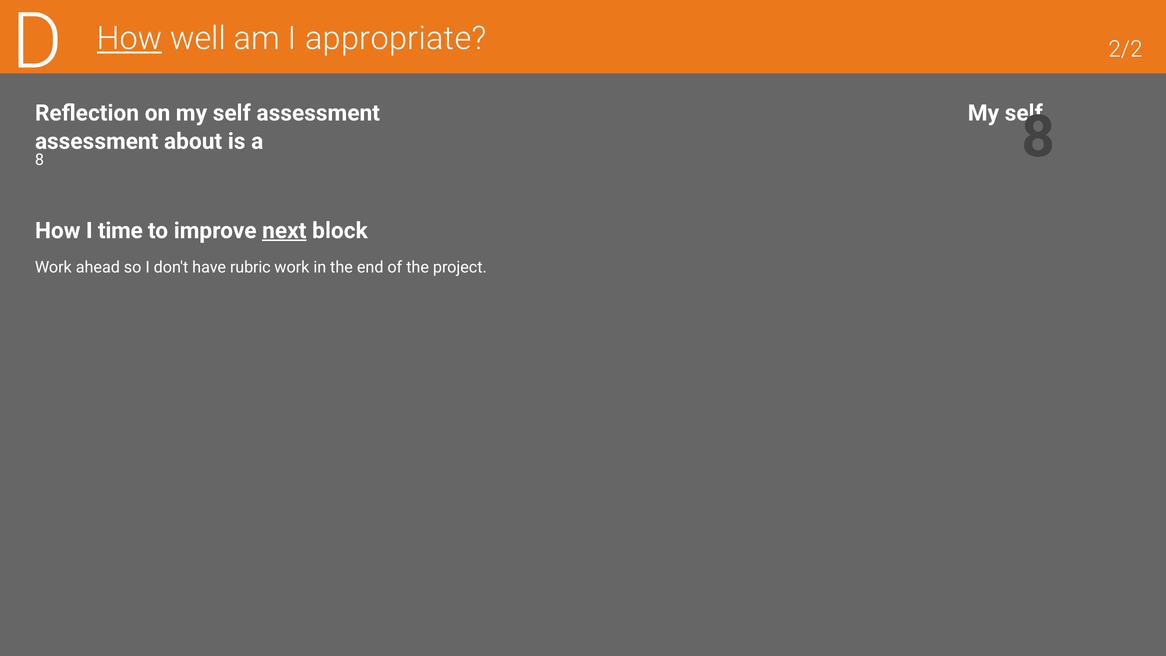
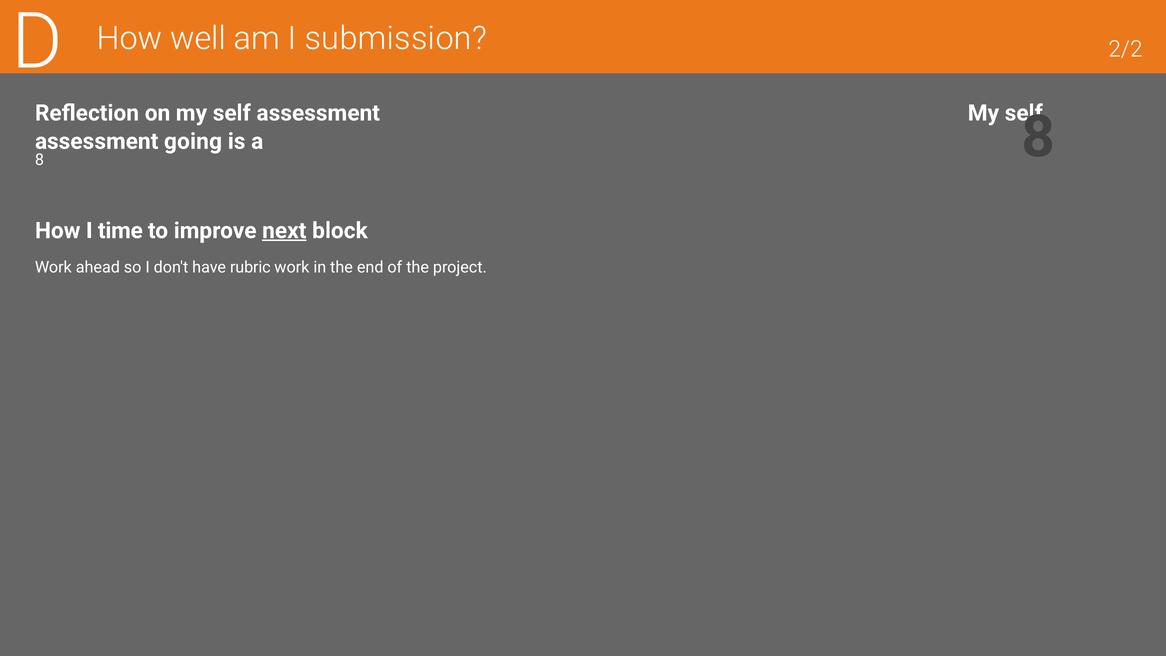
How at (129, 39) underline: present -> none
appropriate: appropriate -> submission
about: about -> going
